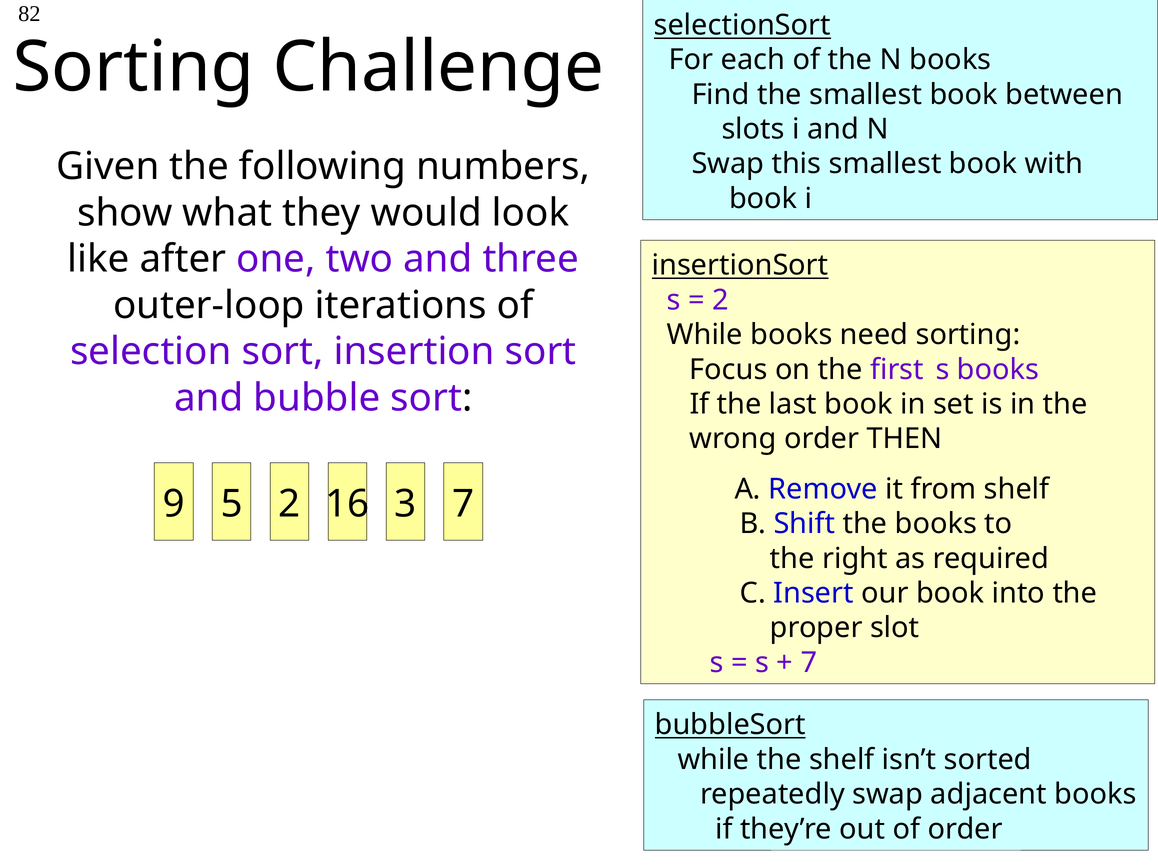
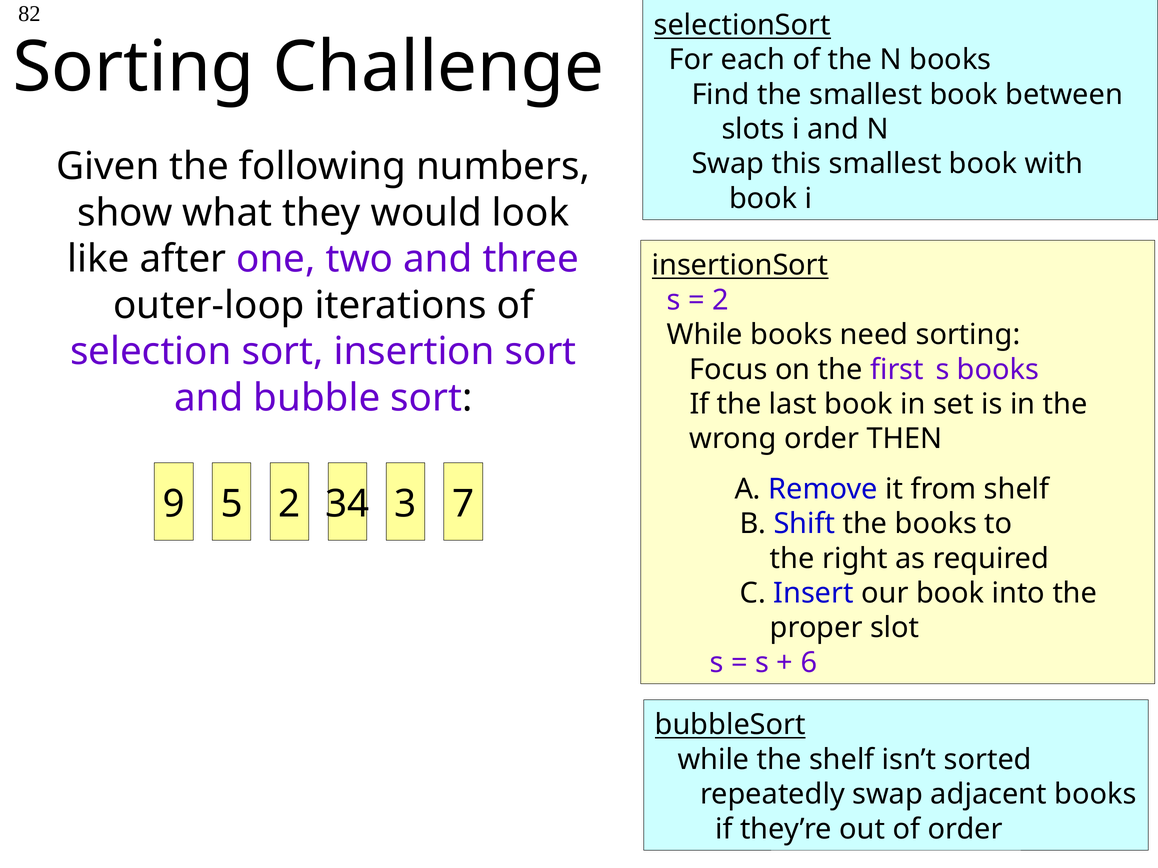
16: 16 -> 34
7 at (809, 663): 7 -> 6
